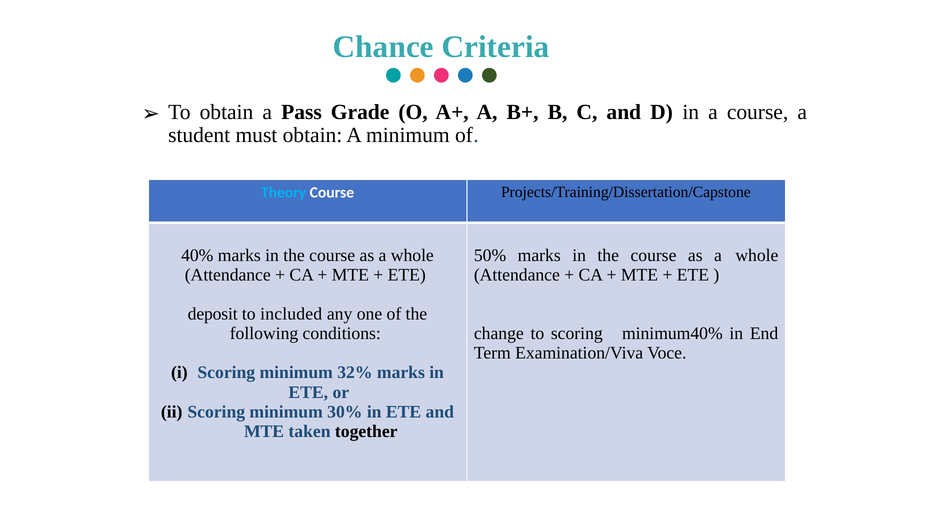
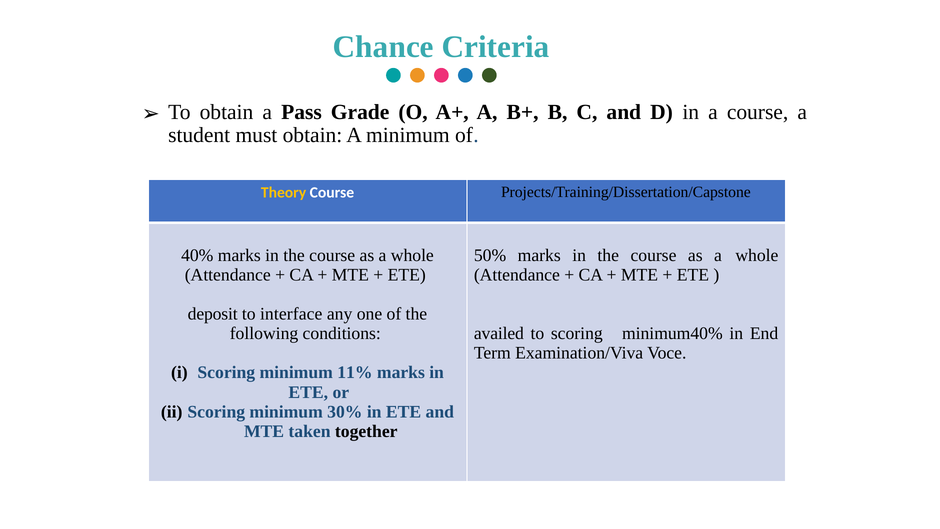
Theory colour: light blue -> yellow
included: included -> interface
change: change -> availed
32%: 32% -> 11%
